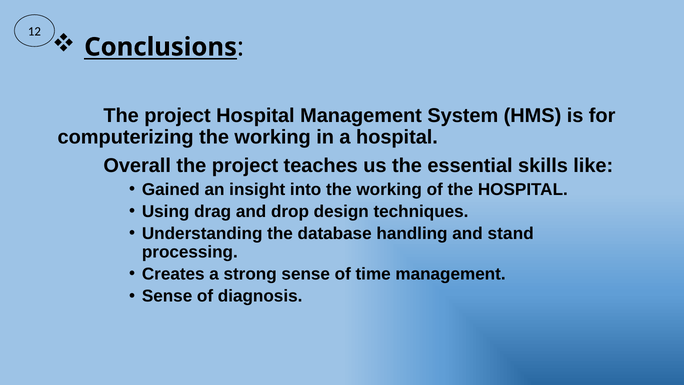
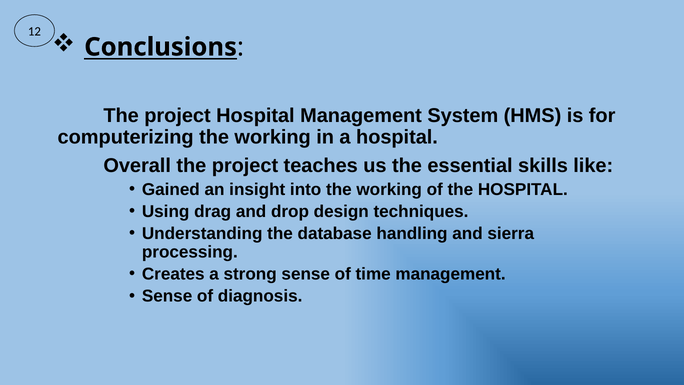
stand: stand -> sierra
